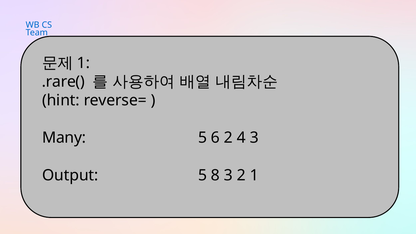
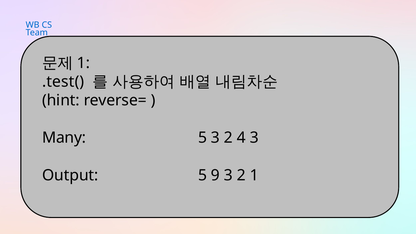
.rare(: .rare( -> .test(
5 6: 6 -> 3
8: 8 -> 9
